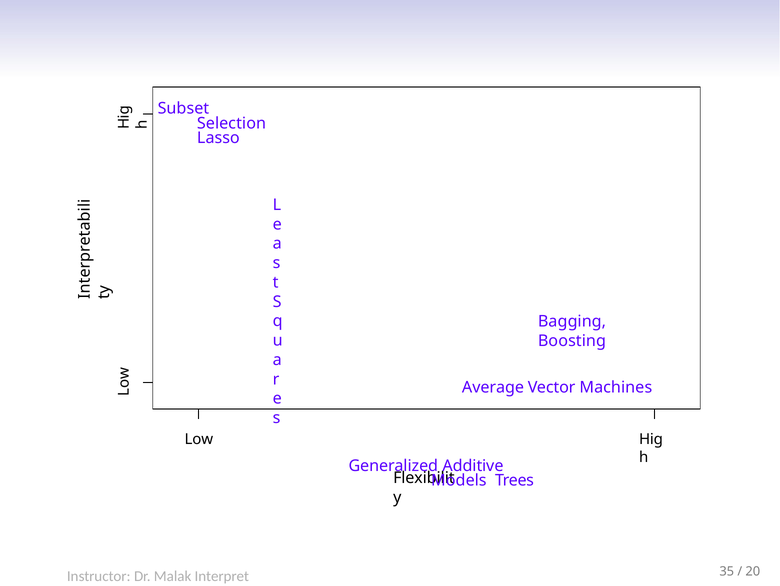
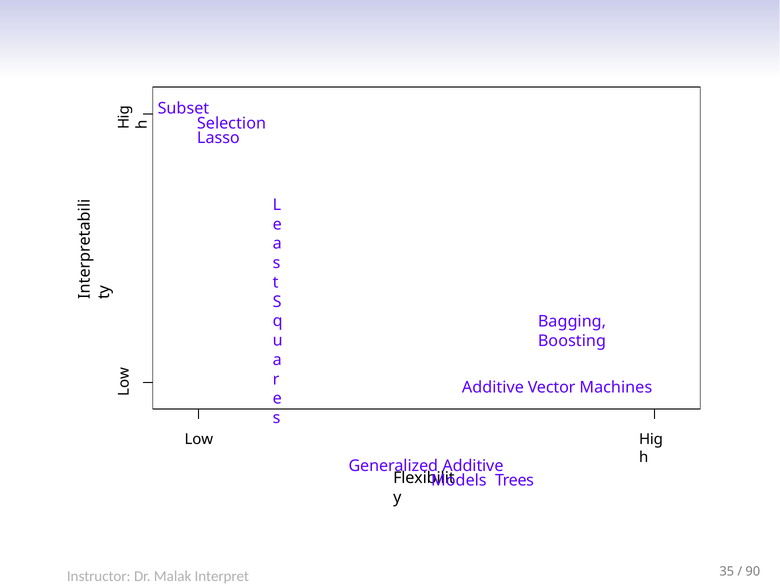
Average at (493, 387): Average -> Additive
20: 20 -> 90
